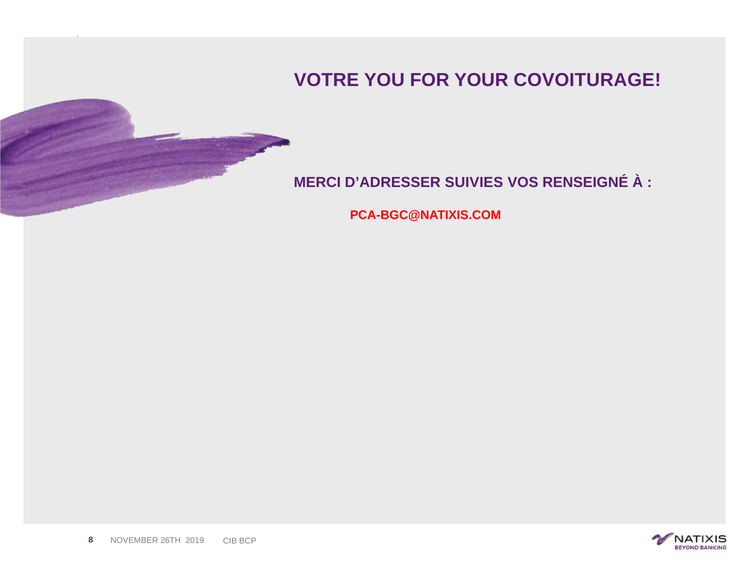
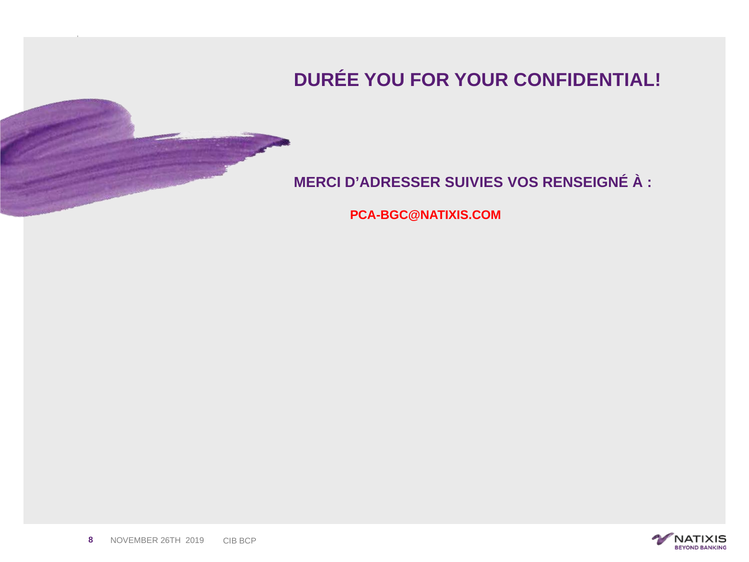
VOTRE: VOTRE -> DURÉE
COVOITURAGE: COVOITURAGE -> CONFIDENTIAL
